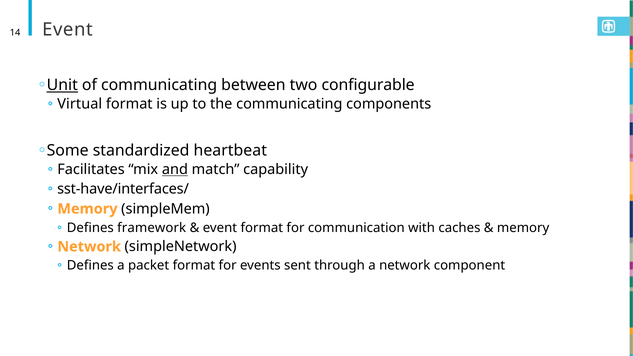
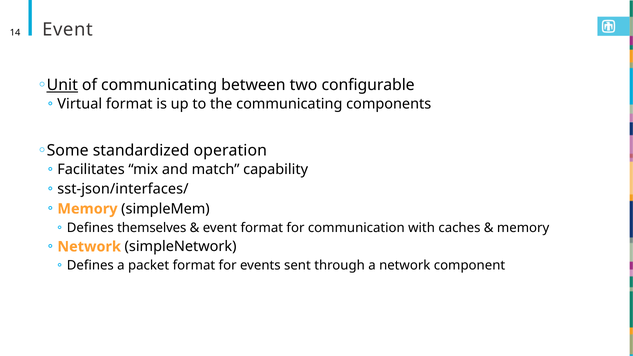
heartbeat: heartbeat -> operation
and underline: present -> none
sst-have/interfaces/: sst-have/interfaces/ -> sst-json/interfaces/
framework: framework -> themselves
